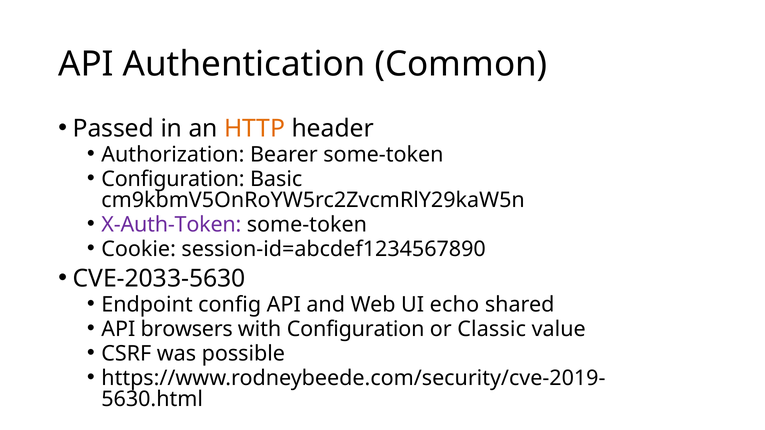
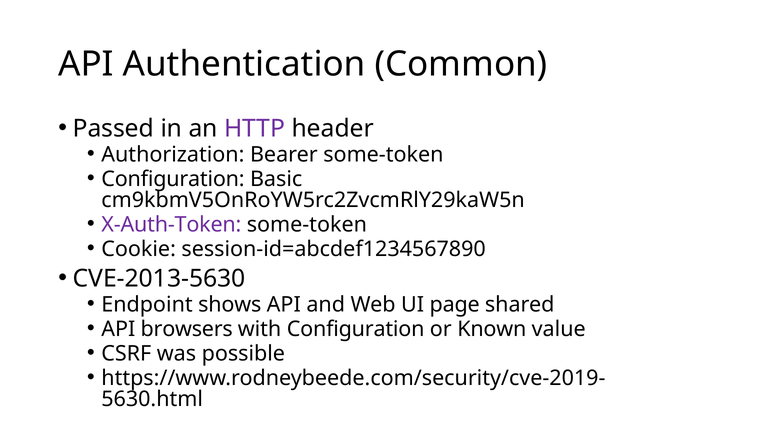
HTTP colour: orange -> purple
CVE-2033-5630: CVE-2033-5630 -> CVE-2013-5630
config: config -> shows
echo: echo -> page
Classic: Classic -> Known
